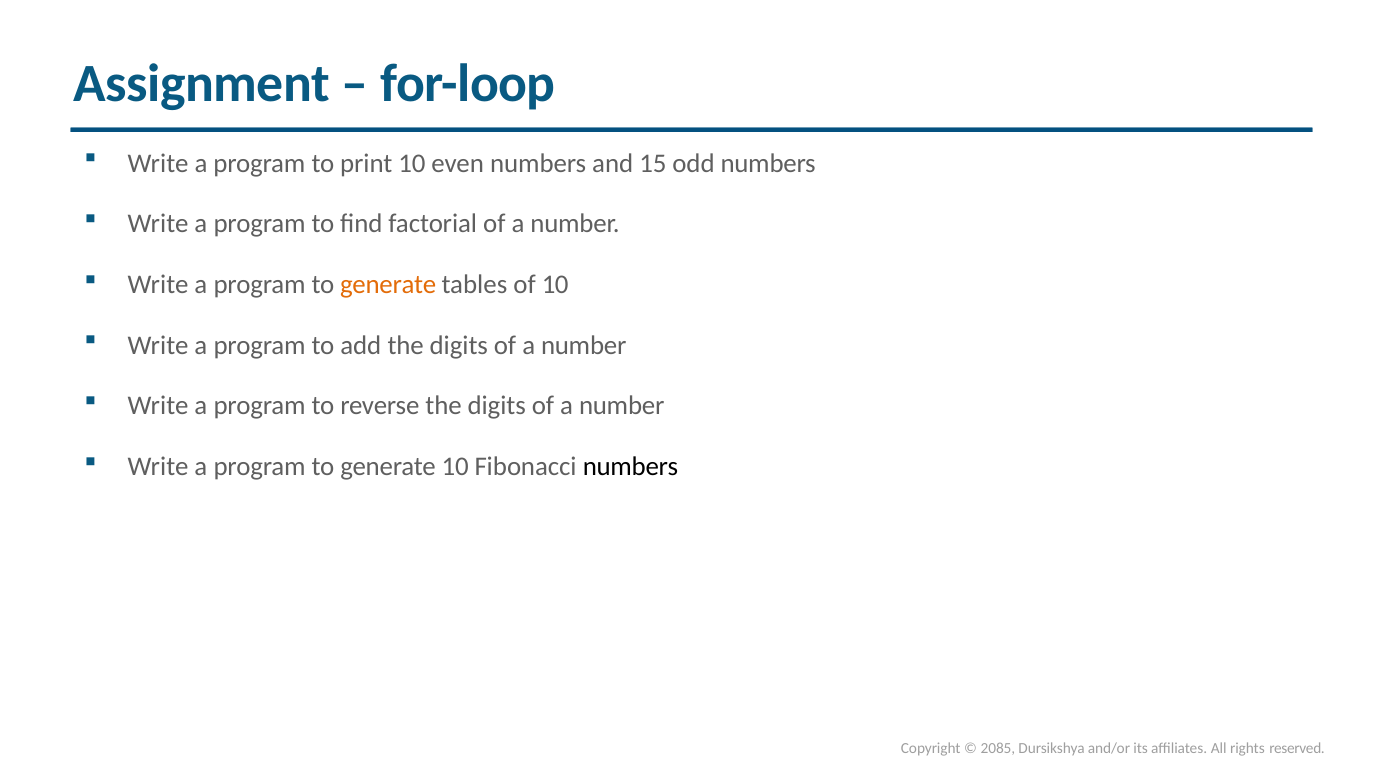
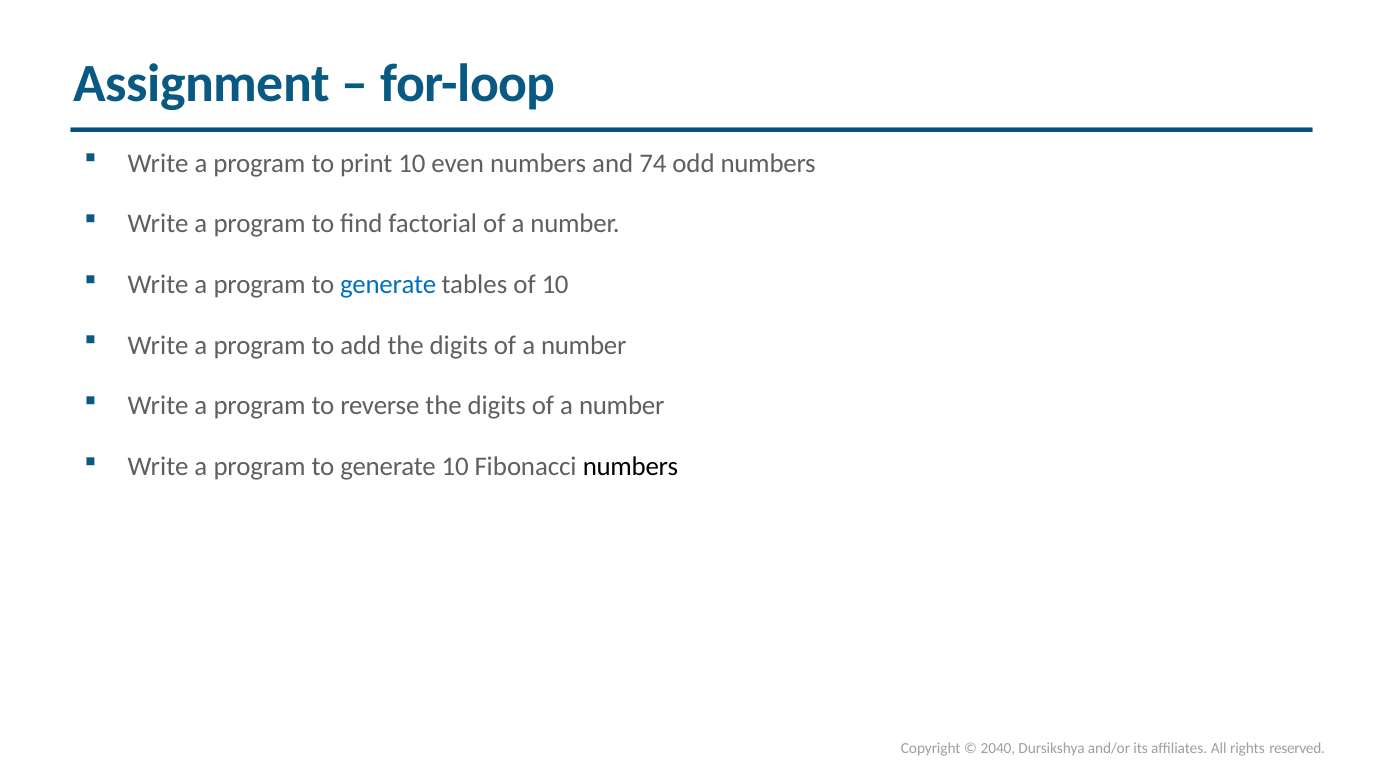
15: 15 -> 74
generate at (388, 285) colour: orange -> blue
2085: 2085 -> 2040
